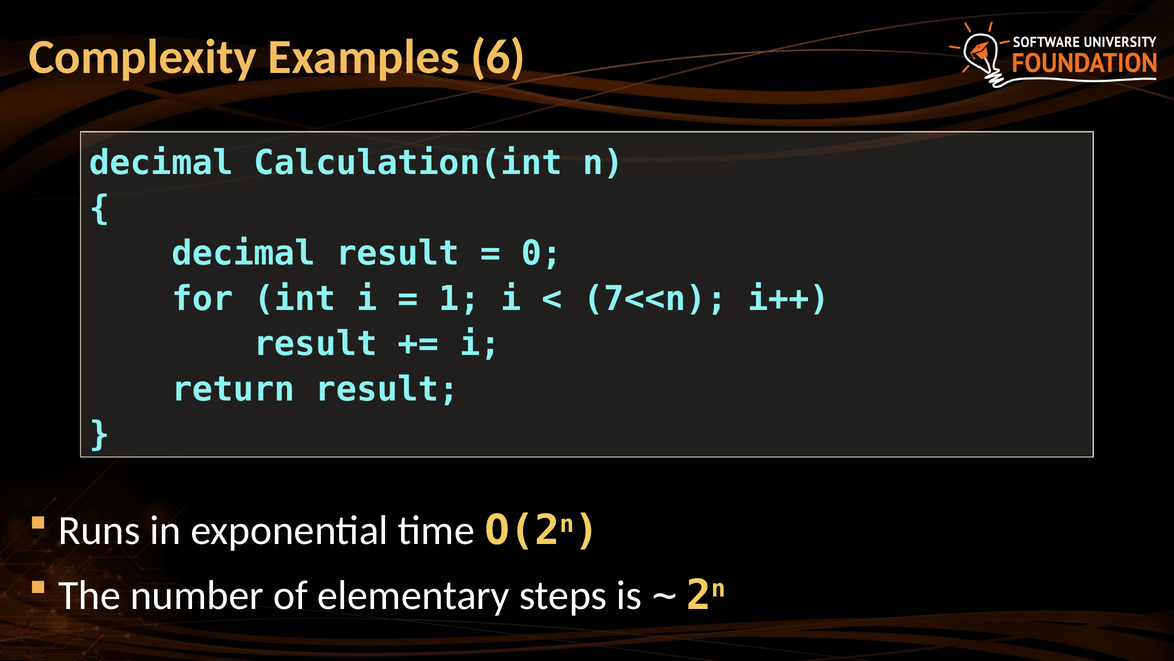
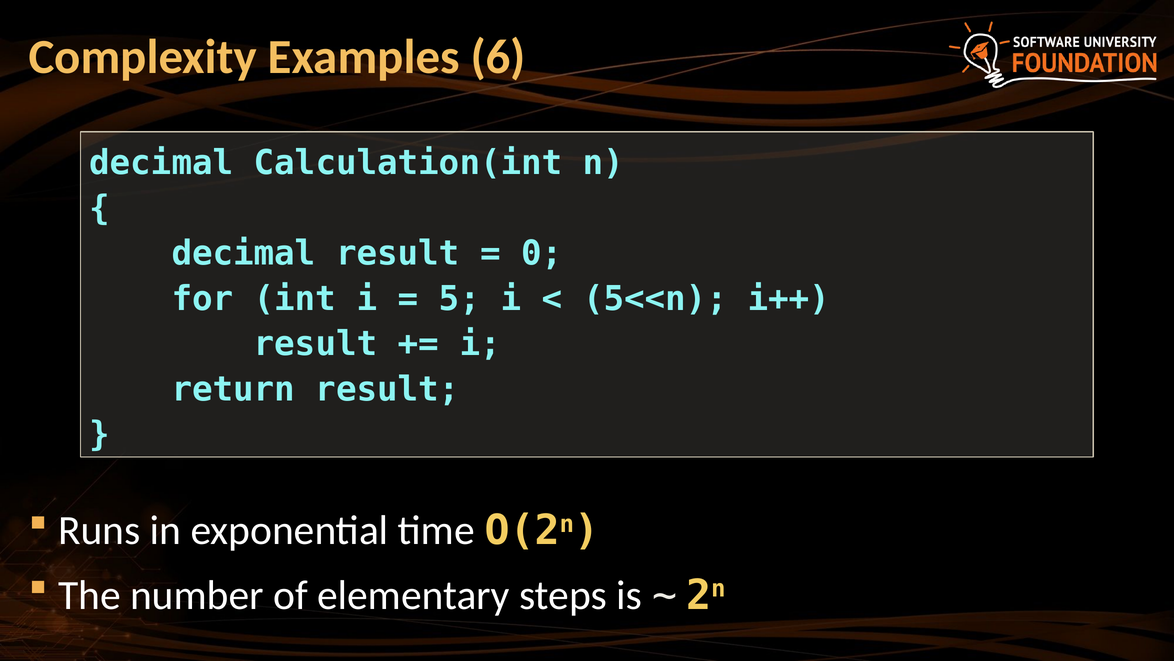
1: 1 -> 5
7<<n: 7<<n -> 5<<n
